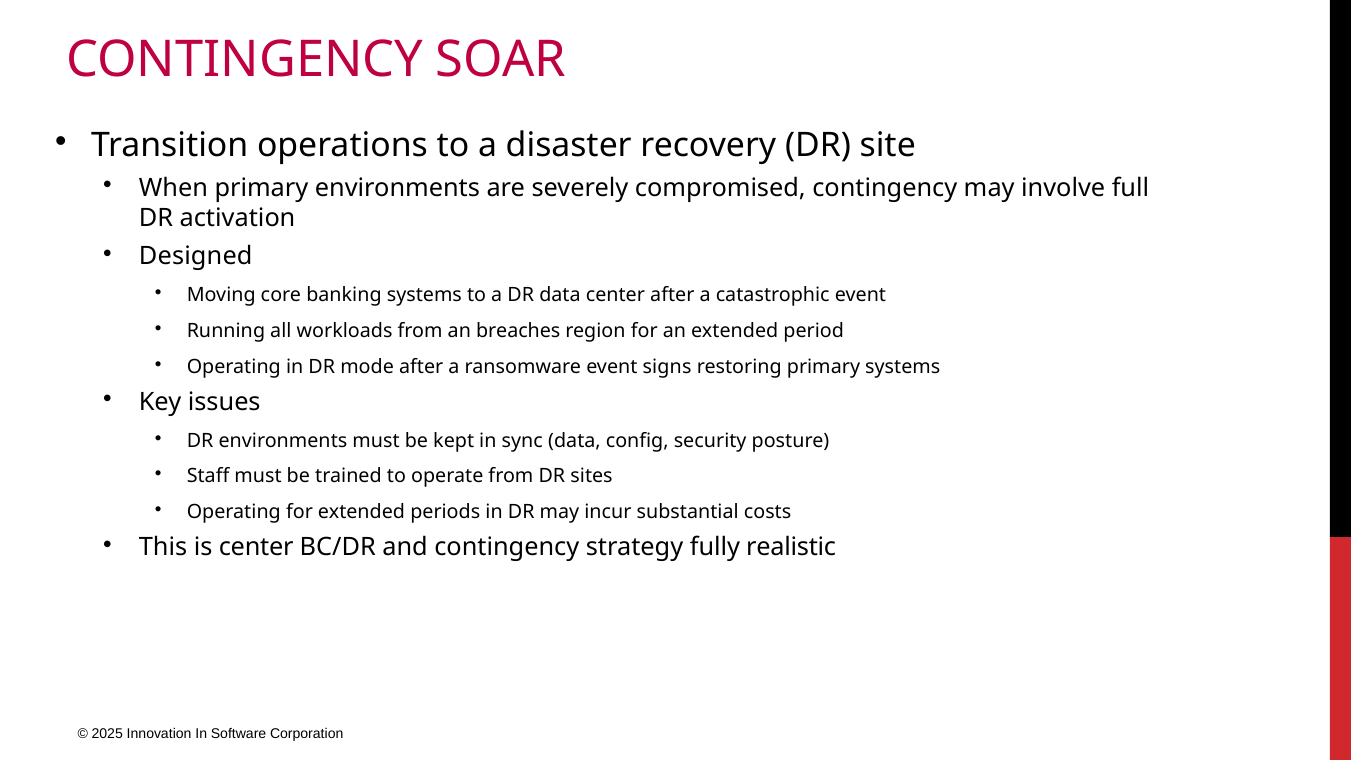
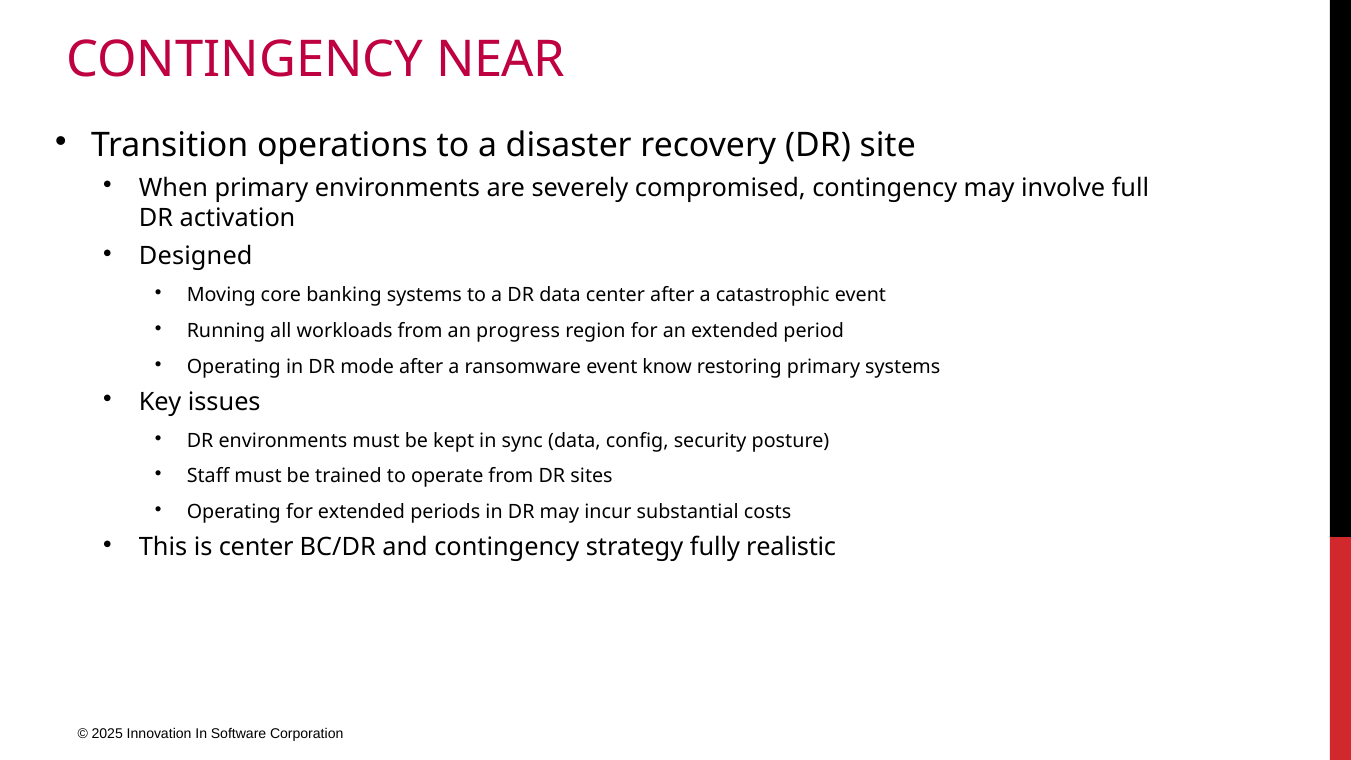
SOAR: SOAR -> NEAR
breaches: breaches -> progress
signs: signs -> know
